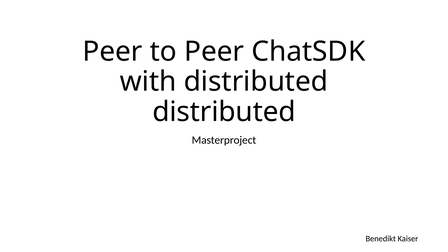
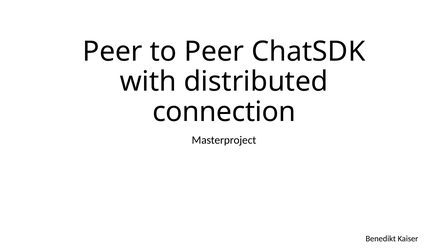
distributed at (224, 112): distributed -> connection
